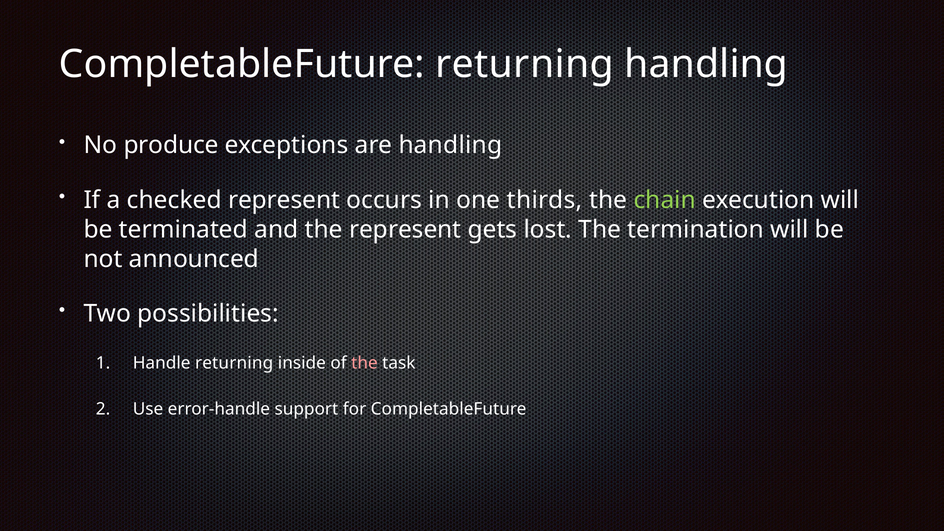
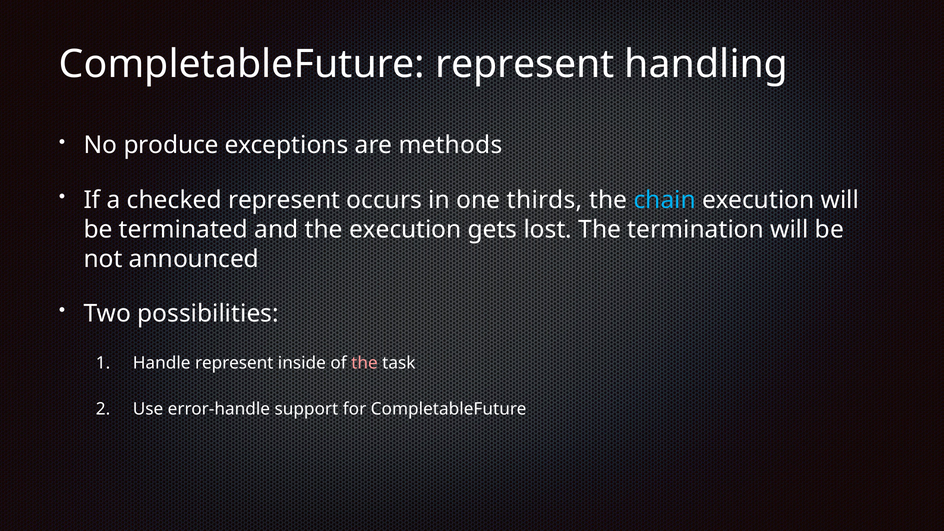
CompletableFuture returning: returning -> represent
are handling: handling -> methods
chain colour: light green -> light blue
the represent: represent -> execution
Handle returning: returning -> represent
